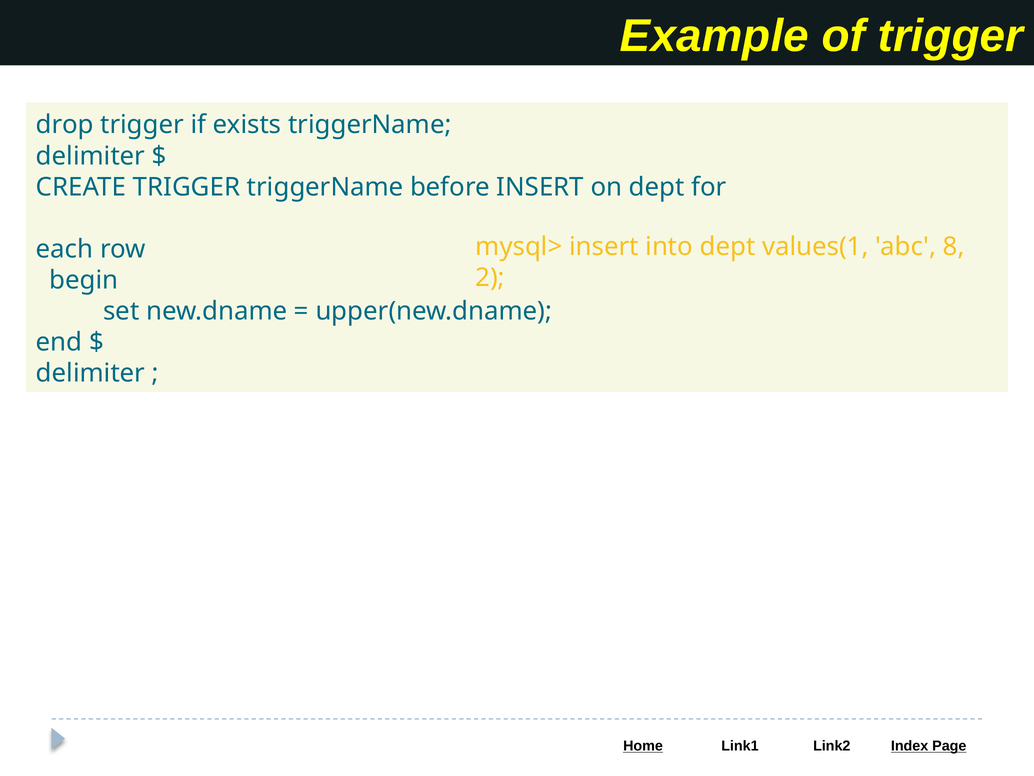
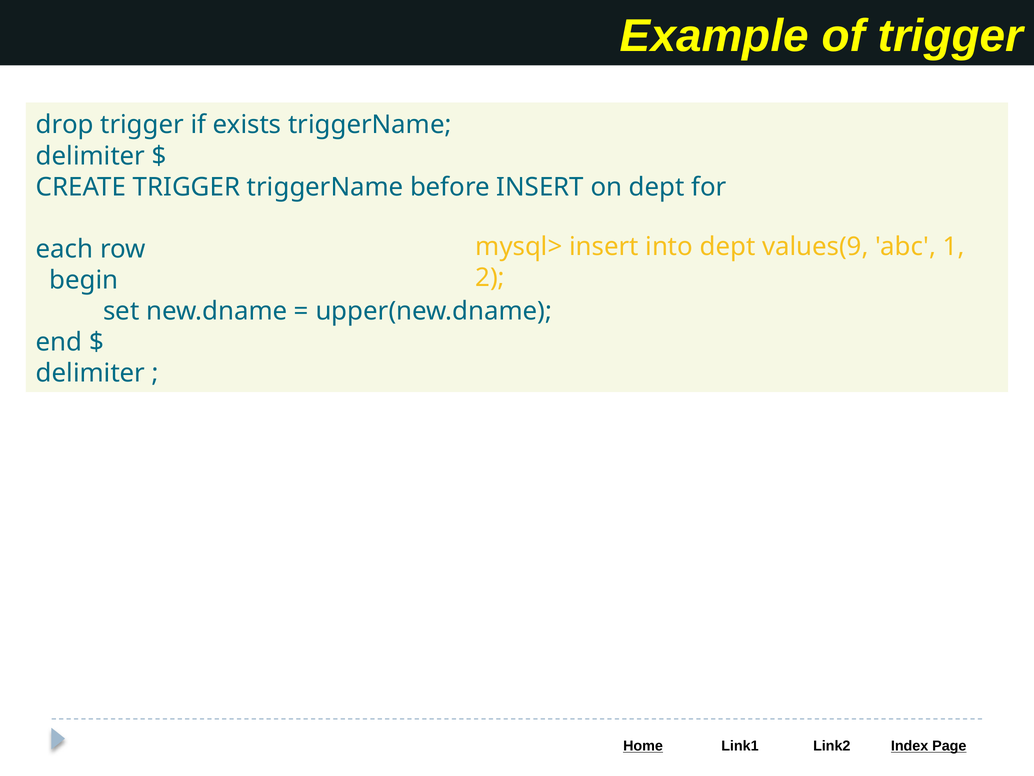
values(1: values(1 -> values(9
8: 8 -> 1
